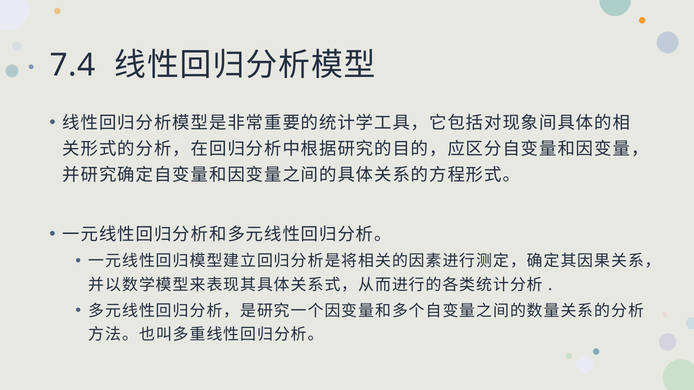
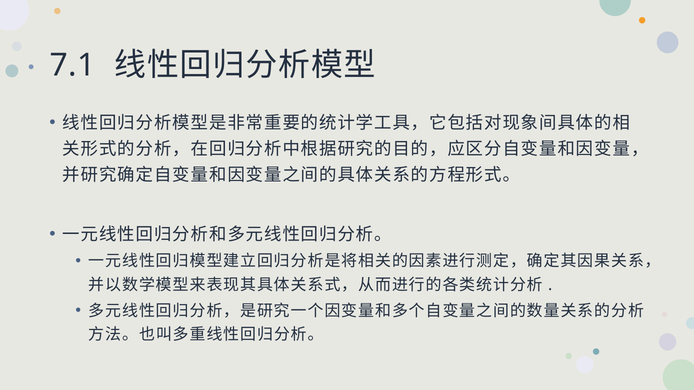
7.4: 7.4 -> 7.1
